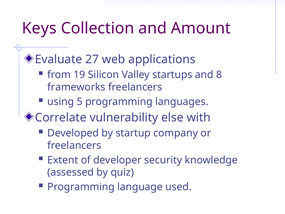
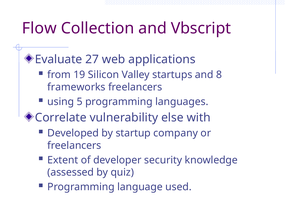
Keys: Keys -> Flow
Amount: Amount -> Vbscript
